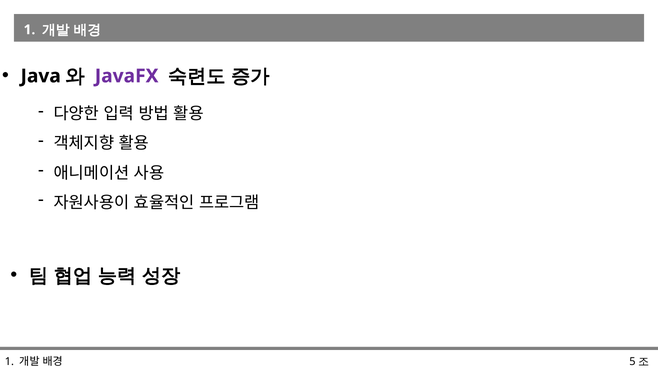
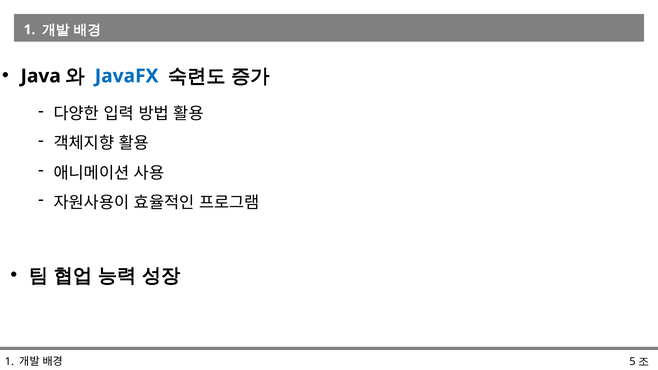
JavaFX colour: purple -> blue
